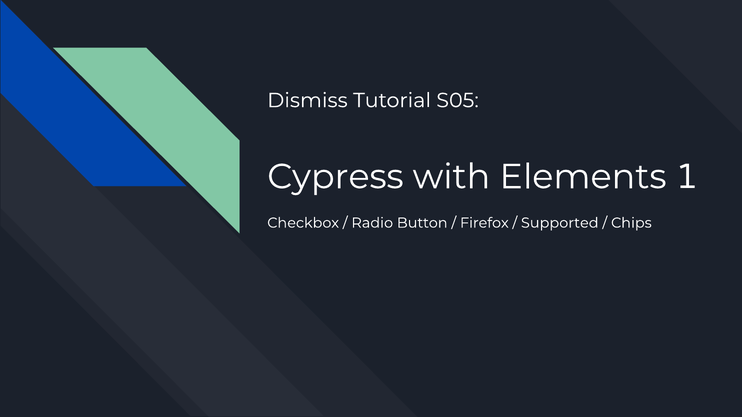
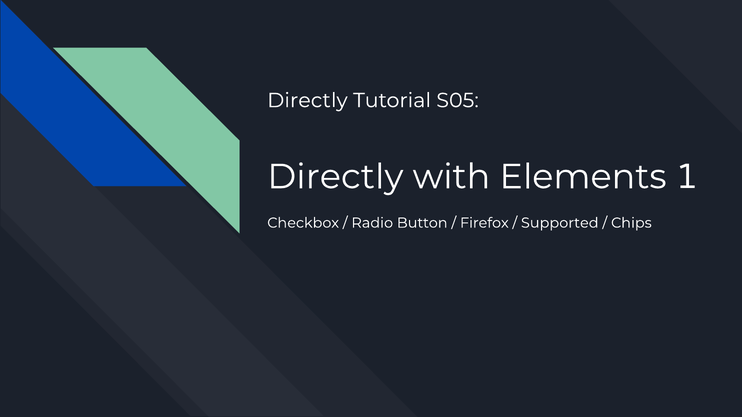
Dismiss at (307, 101): Dismiss -> Directly
Cypress at (335, 177): Cypress -> Directly
